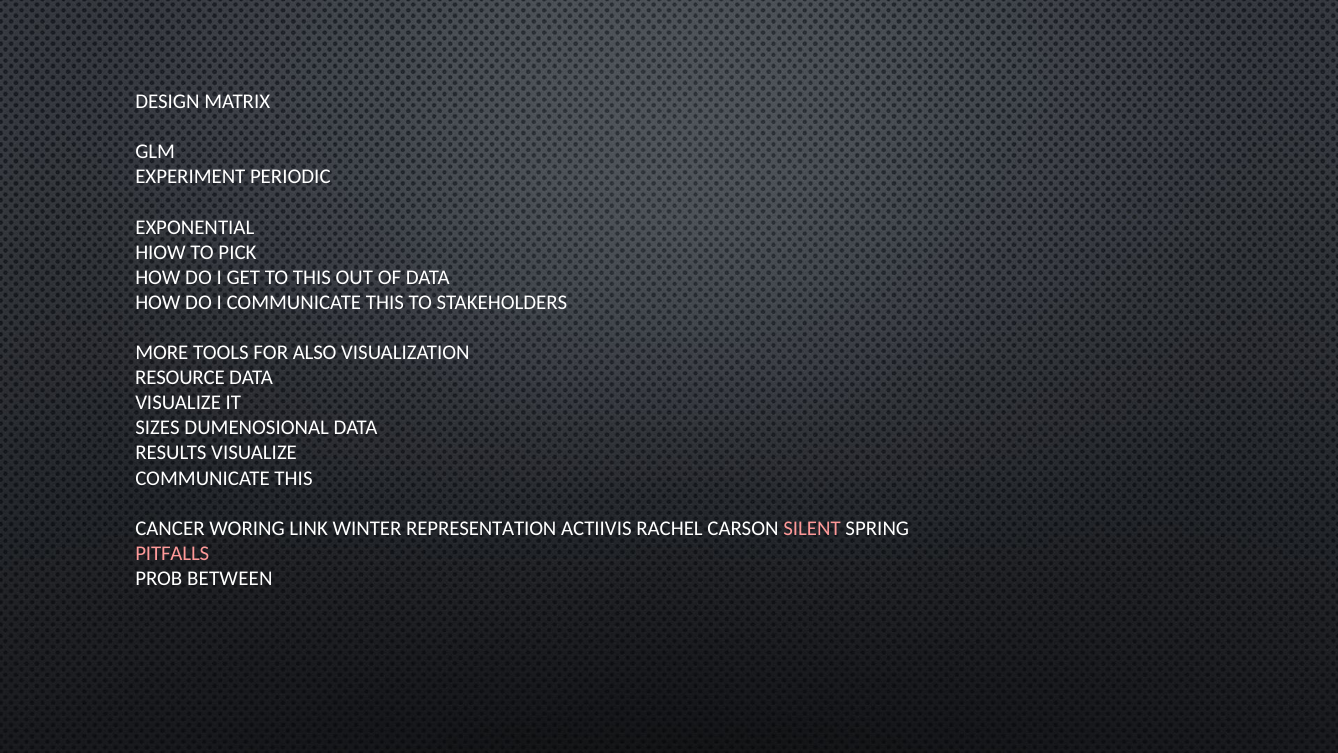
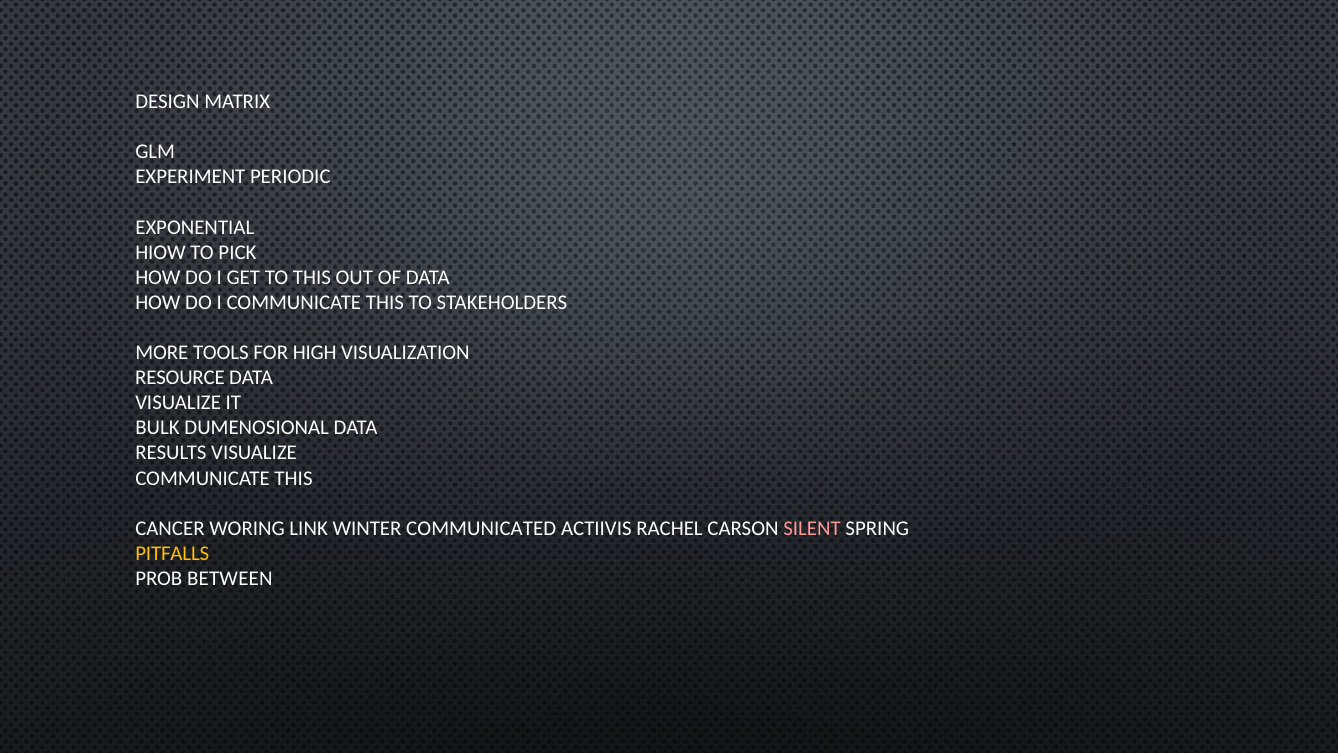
ALSO: ALSO -> HIGH
SIZES: SIZES -> BULK
REPRESENTATION: REPRESENTATION -> COMMUNICATED
PITFALLS colour: pink -> yellow
